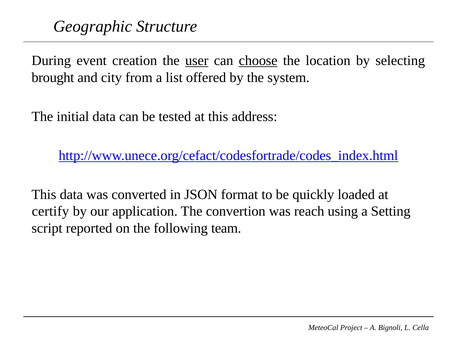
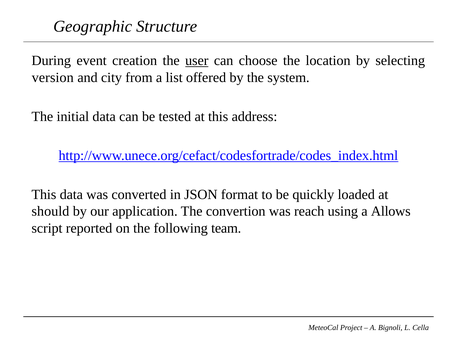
choose underline: present -> none
brought: brought -> version
certify: certify -> should
Setting: Setting -> Allows
